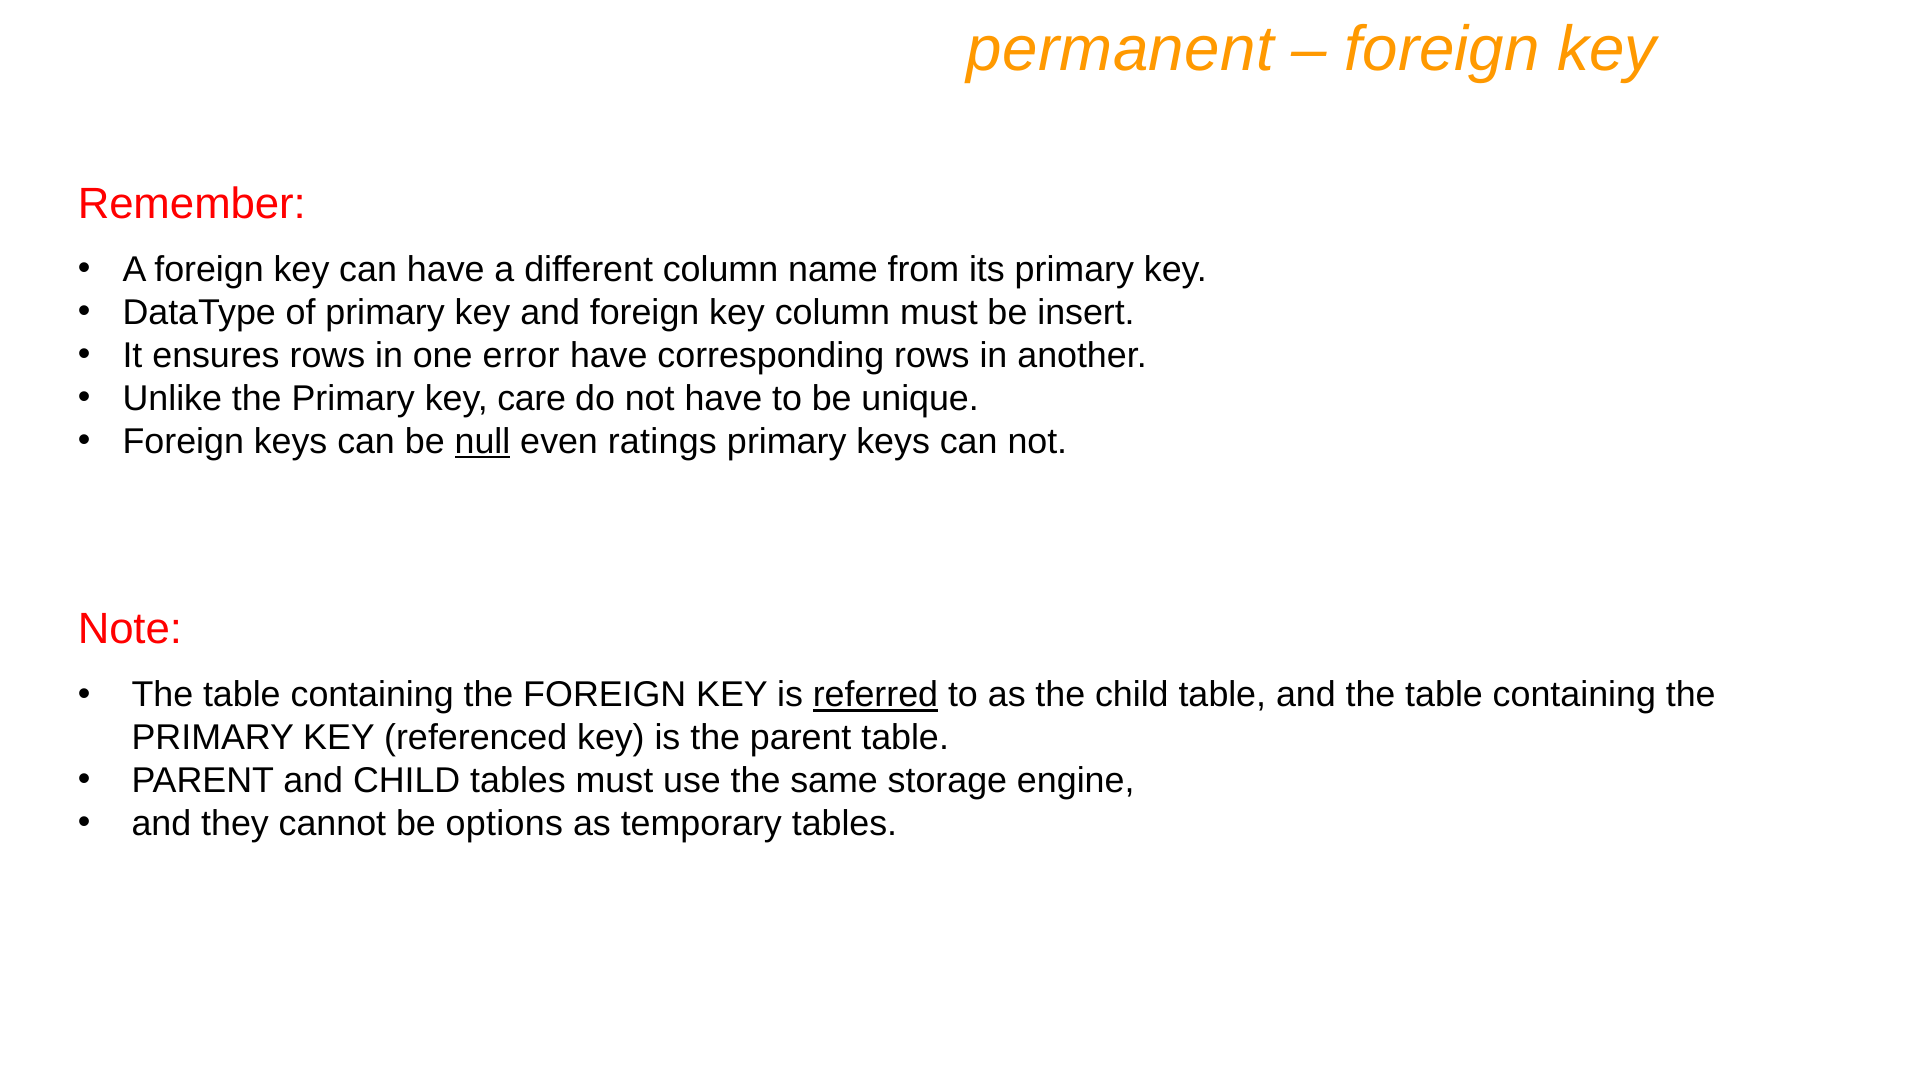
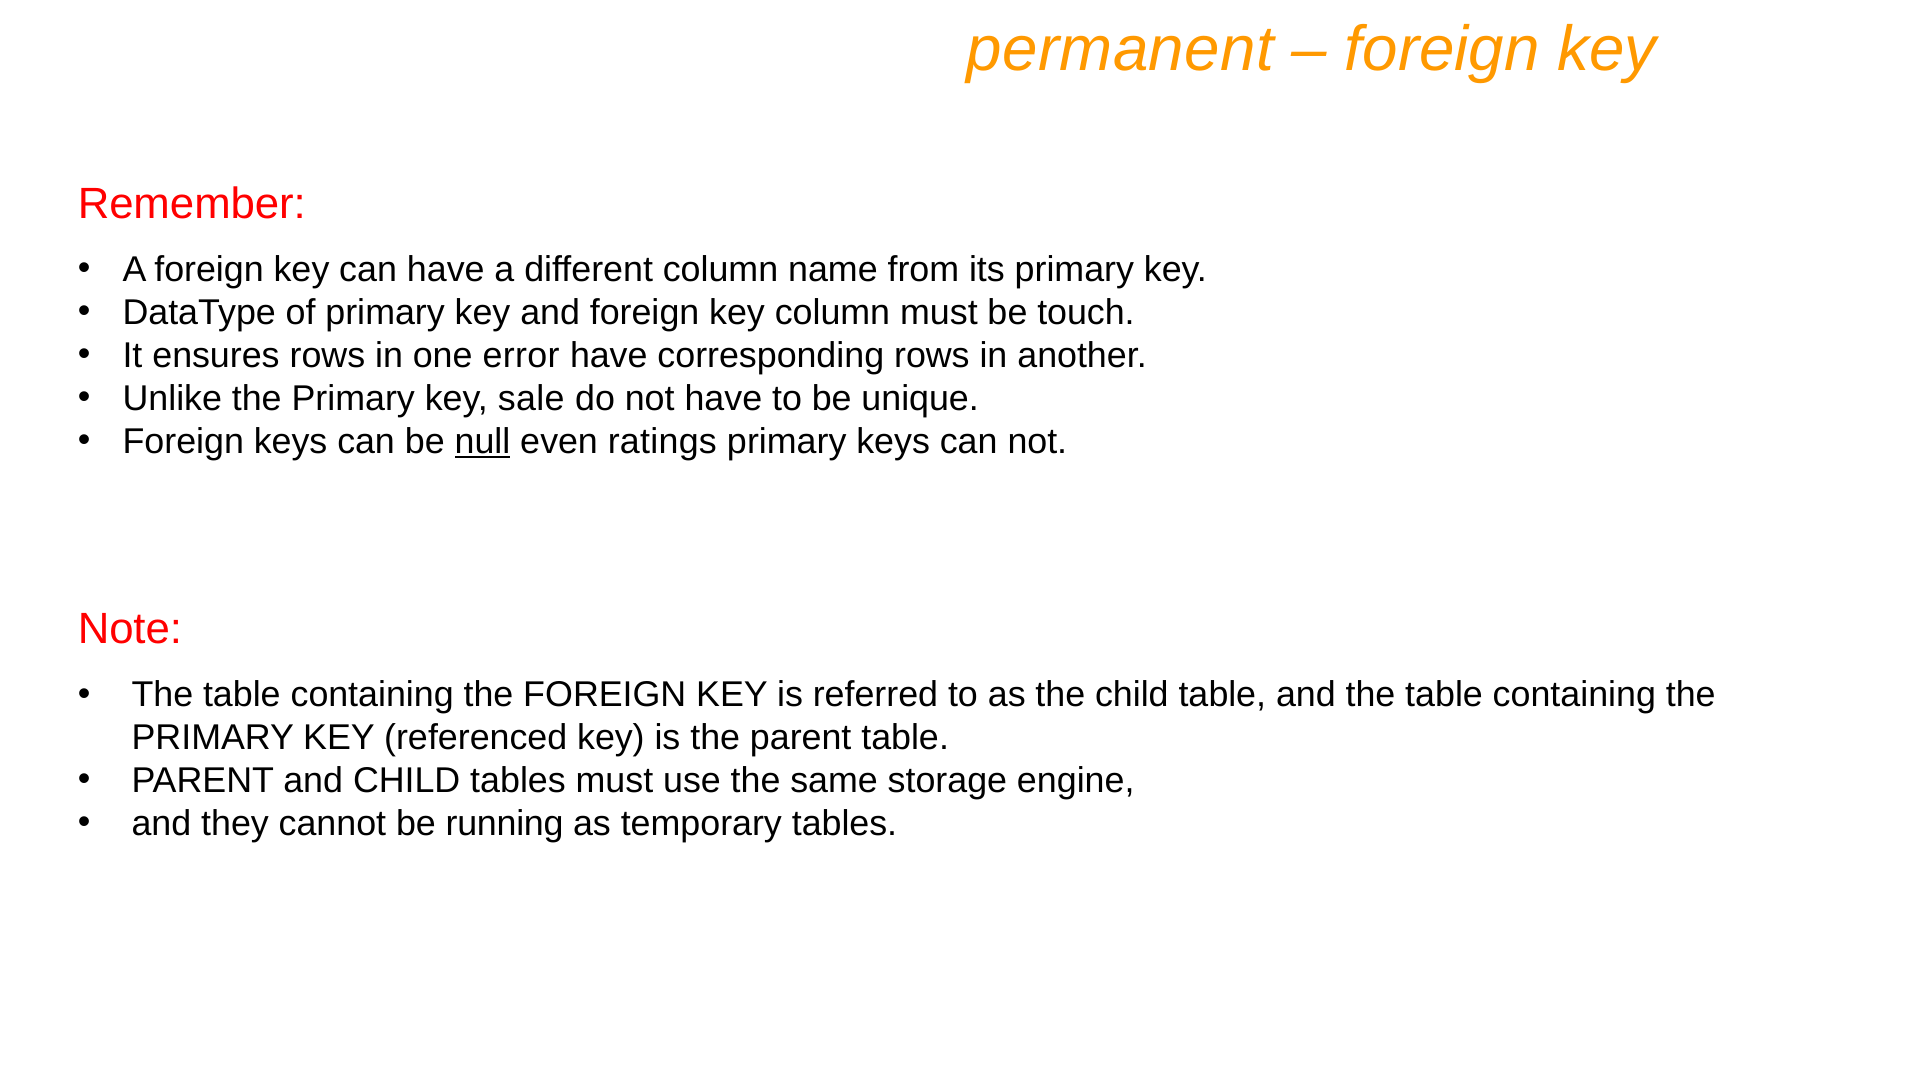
insert: insert -> touch
care: care -> sale
referred underline: present -> none
options: options -> running
